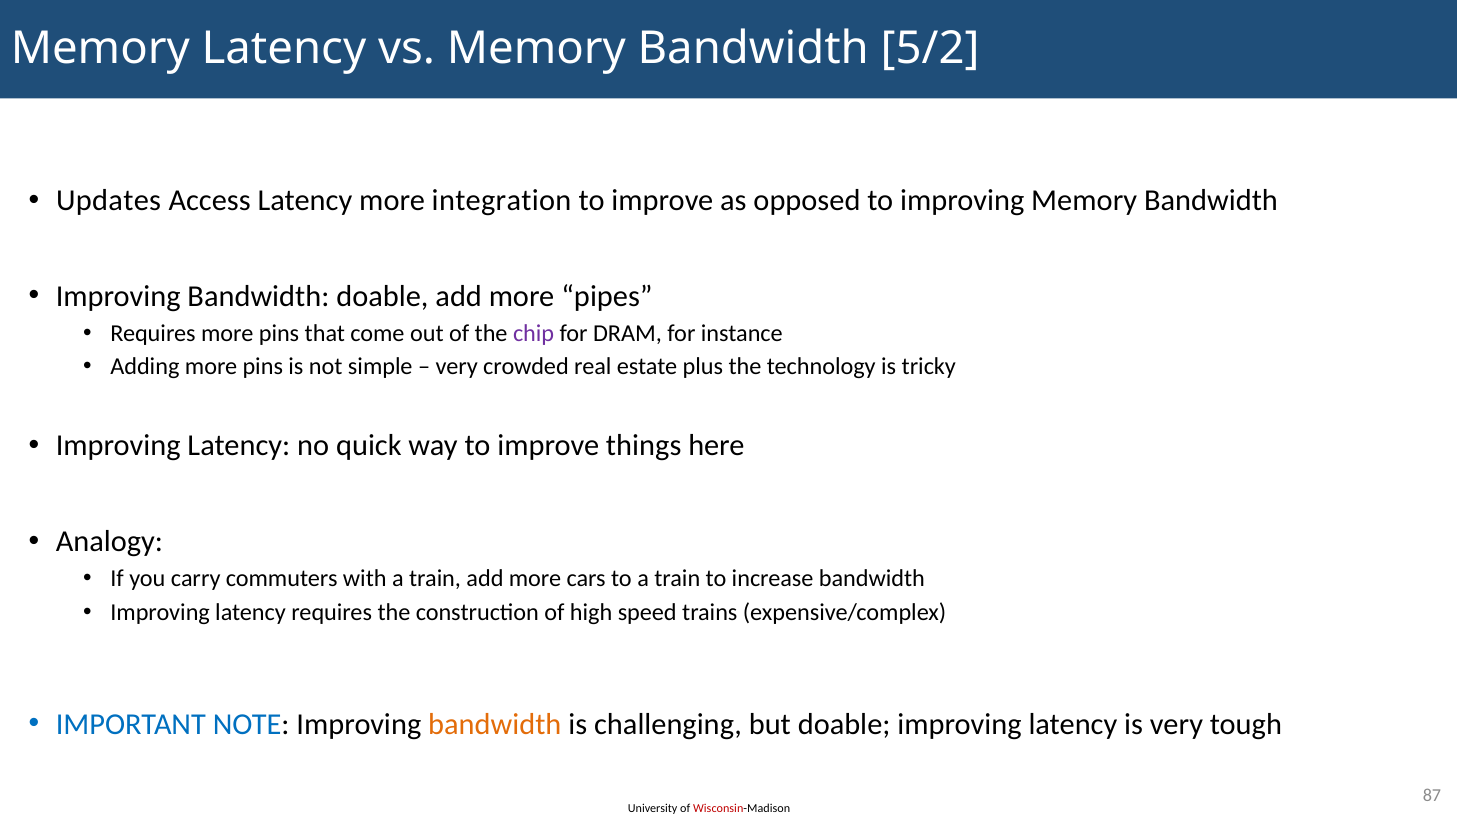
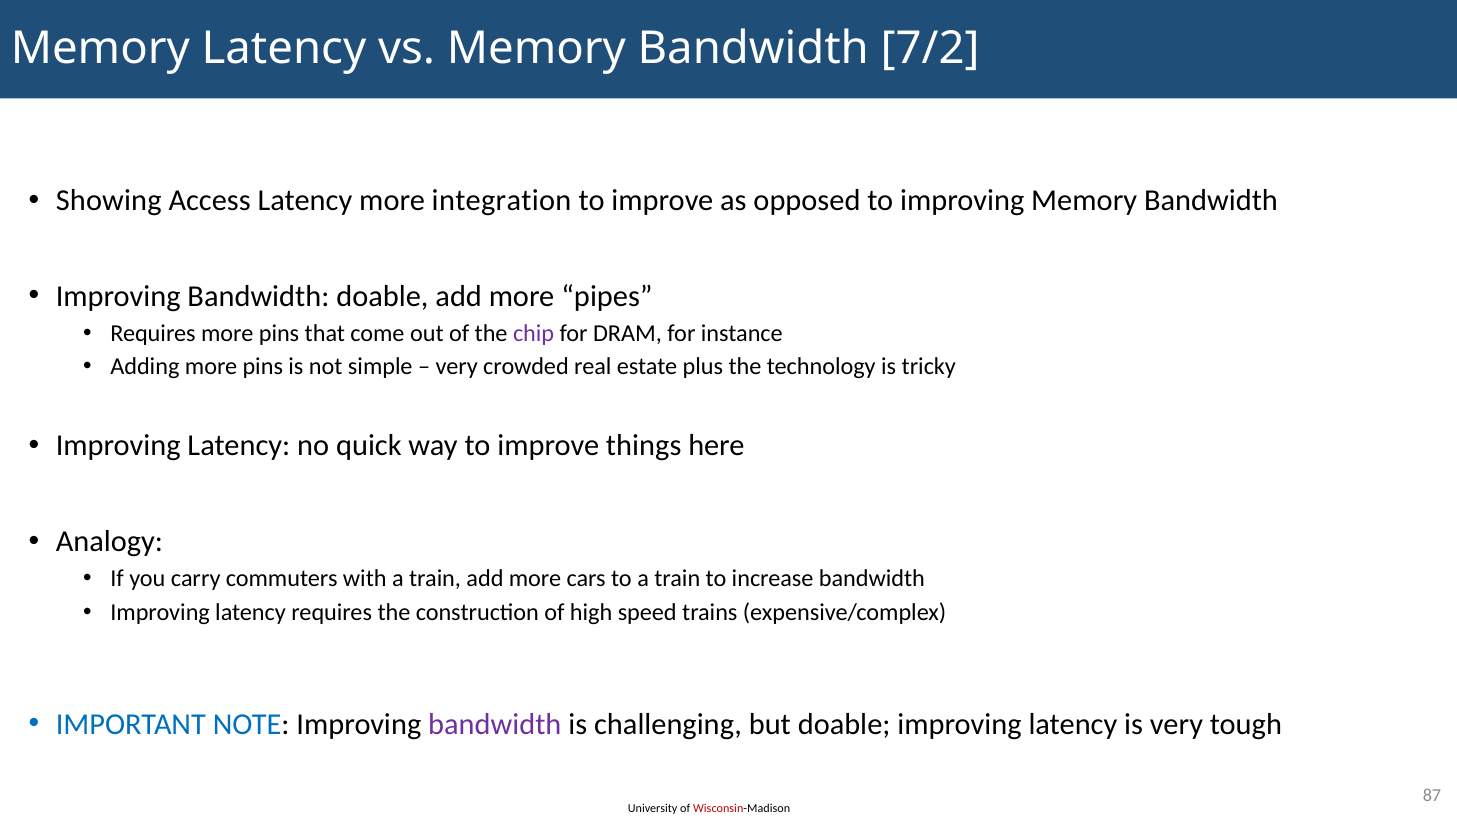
5/2: 5/2 -> 7/2
Updates: Updates -> Showing
bandwidth at (495, 725) colour: orange -> purple
